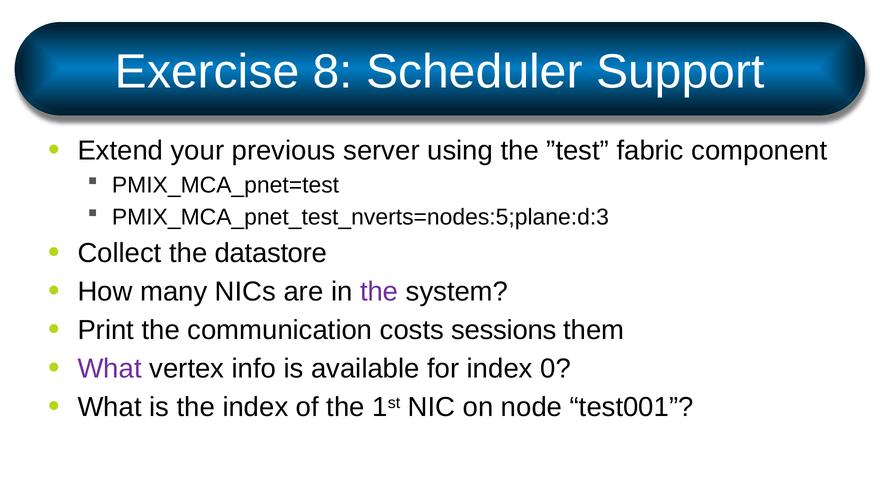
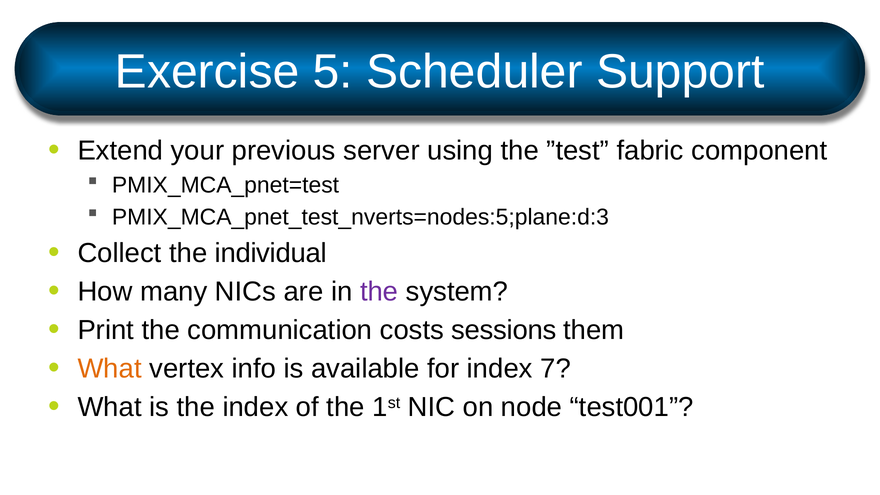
8: 8 -> 5
datastore: datastore -> individual
What at (110, 369) colour: purple -> orange
0: 0 -> 7
